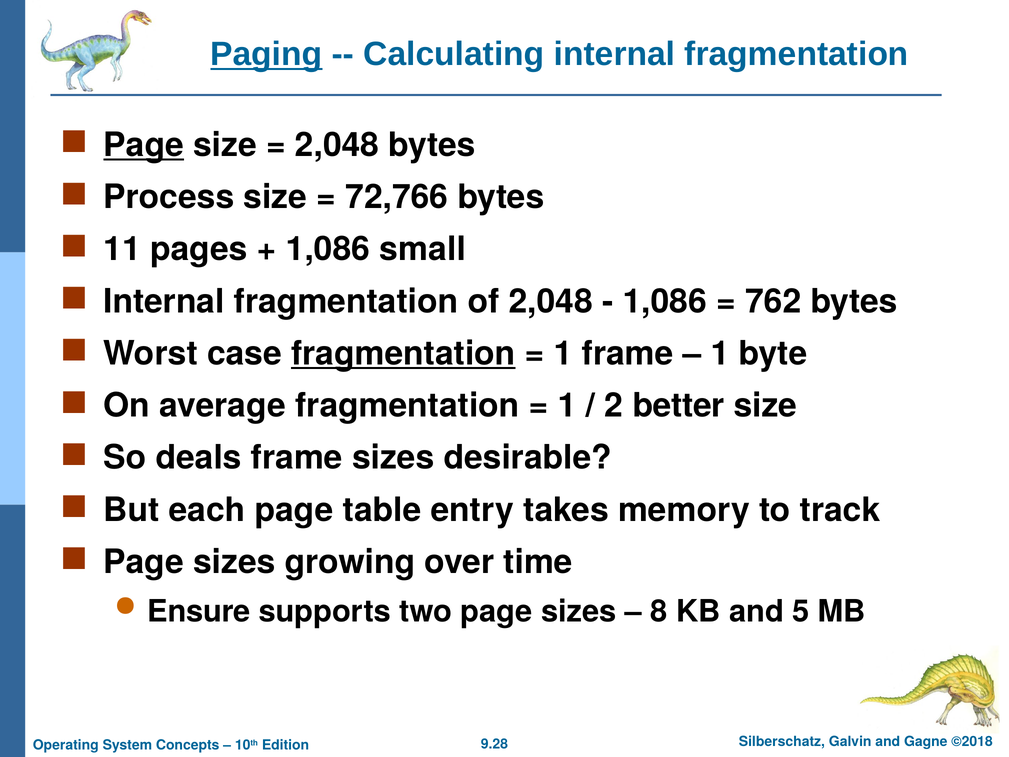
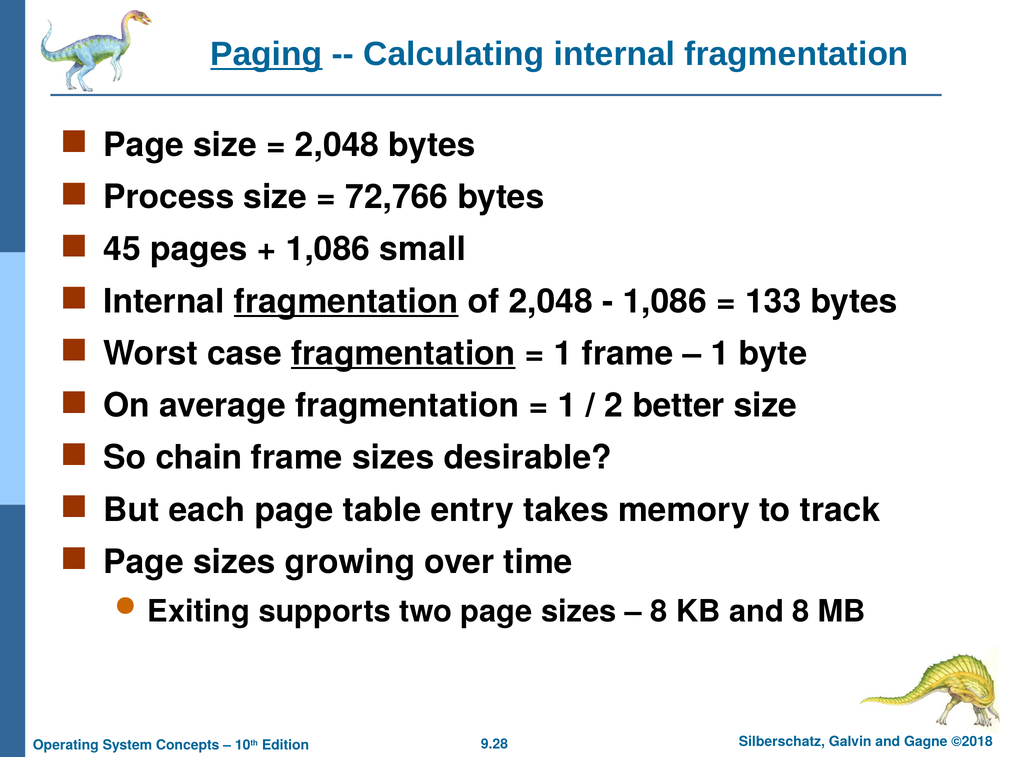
Page at (144, 145) underline: present -> none
11: 11 -> 45
fragmentation at (346, 301) underline: none -> present
762: 762 -> 133
deals: deals -> chain
Ensure: Ensure -> Exiting
and 5: 5 -> 8
